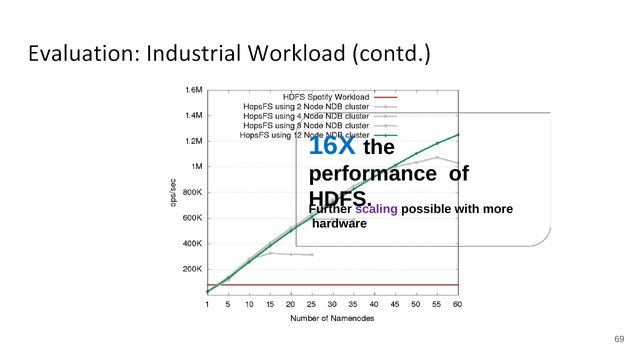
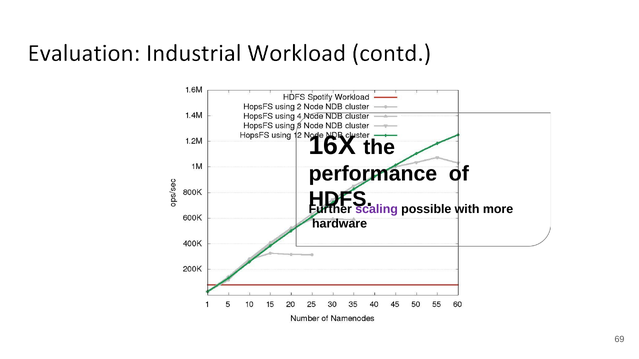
16X colour: blue -> black
